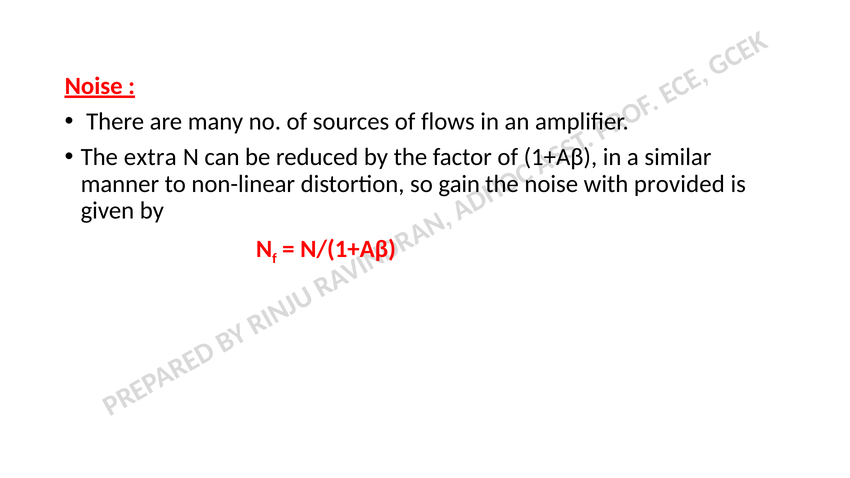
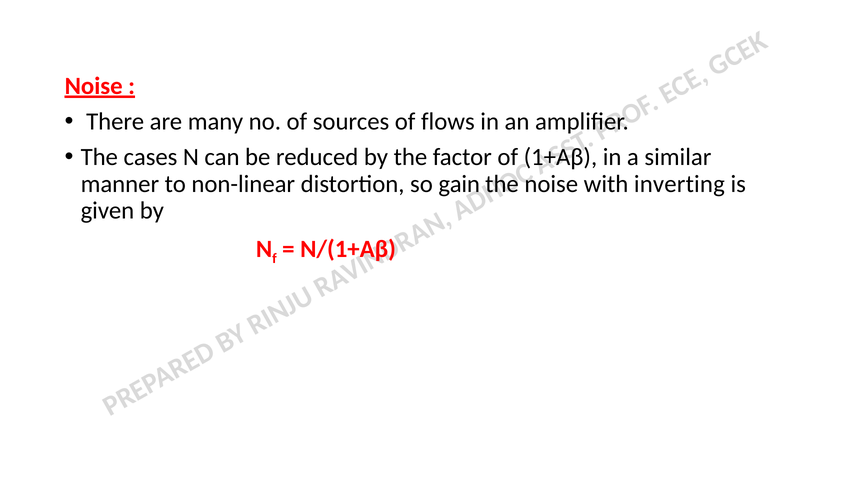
extra: extra -> cases
provided: provided -> inverting
